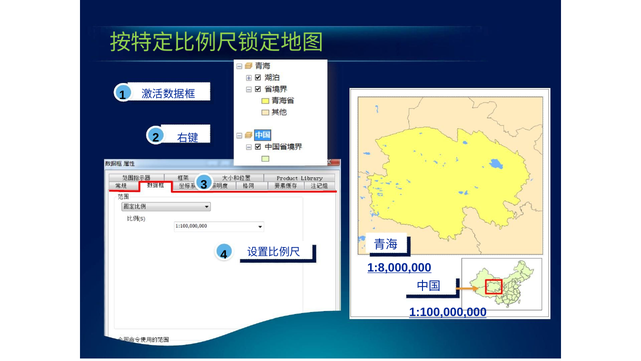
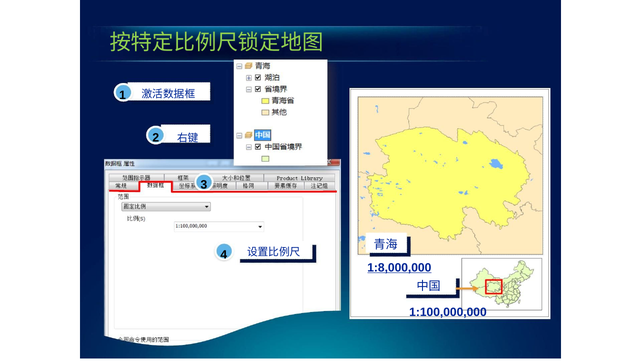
1:100,000,000 underline: present -> none
